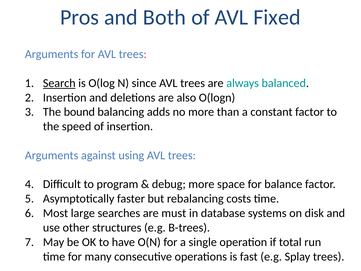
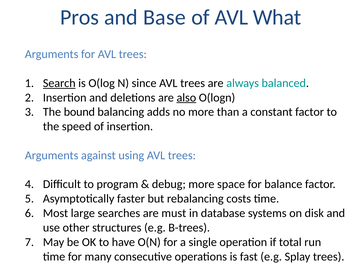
Both: Both -> Base
Fixed: Fixed -> What
also underline: none -> present
